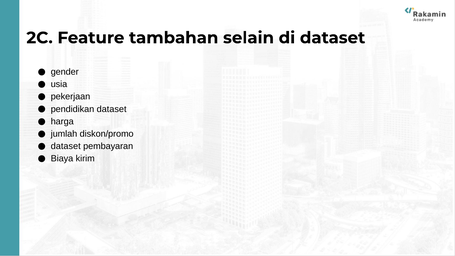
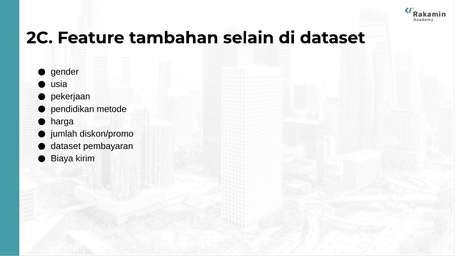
pendidikan dataset: dataset -> metode
